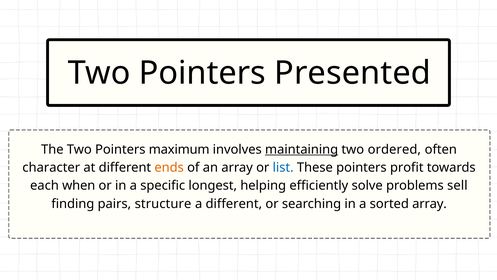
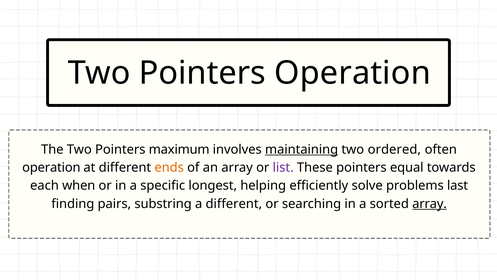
Pointers Presented: Presented -> Operation
character at (51, 167): character -> operation
list colour: blue -> purple
profit: profit -> equal
sell: sell -> last
structure: structure -> substring
array at (429, 203) underline: none -> present
